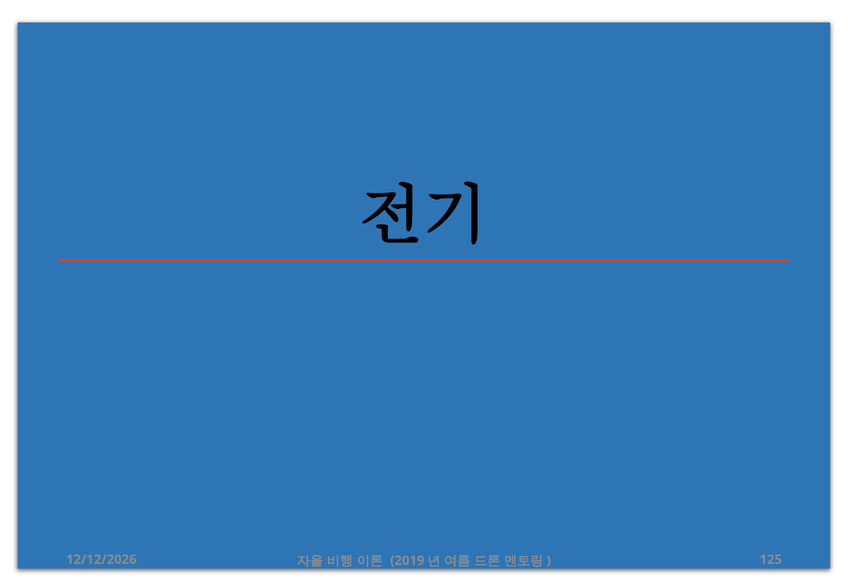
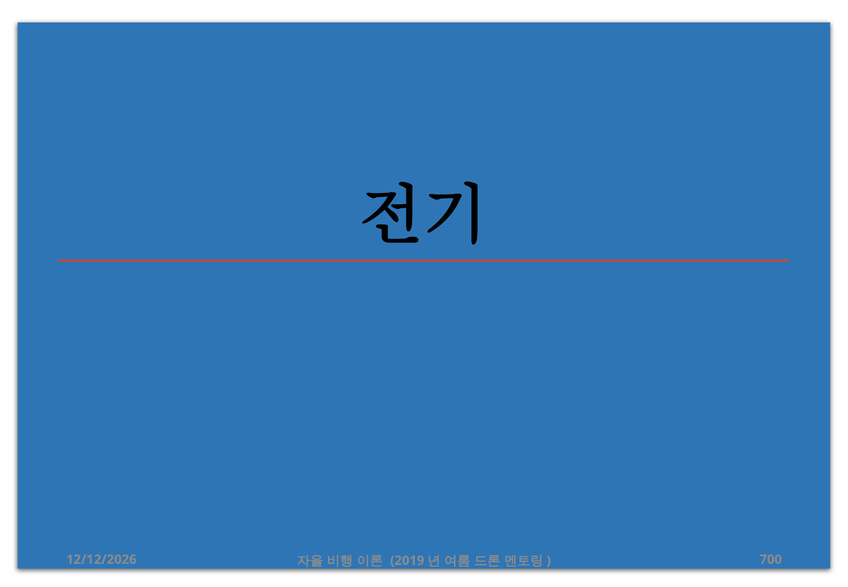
125: 125 -> 700
